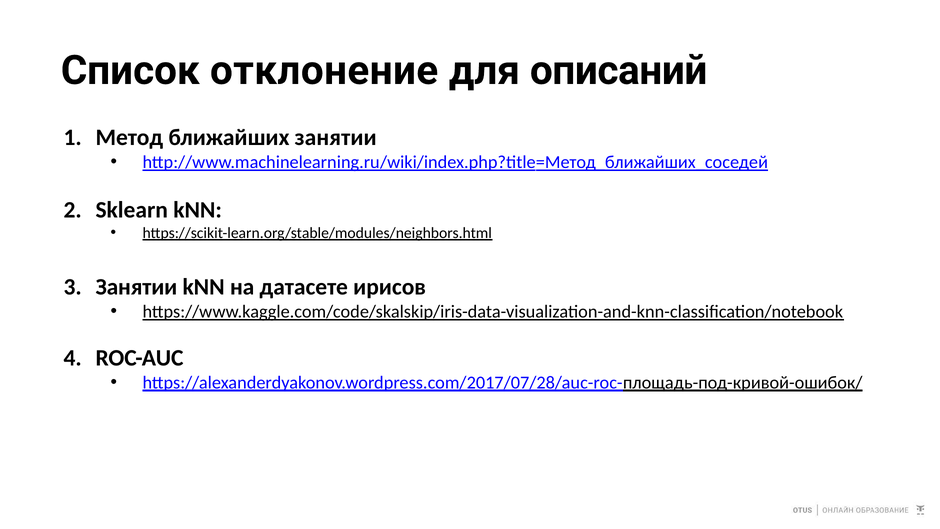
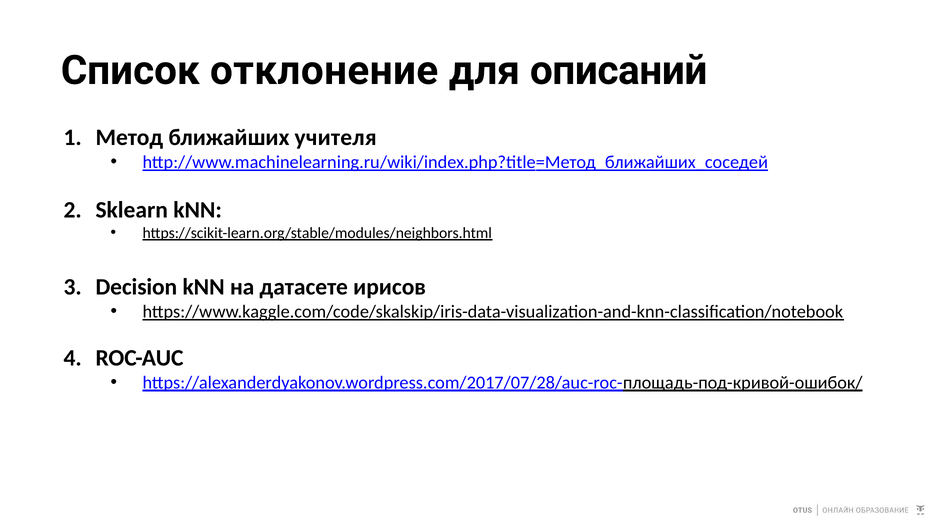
ближайших занятии: занятии -> учителя
Занятии at (136, 287): Занятии -> Decision
